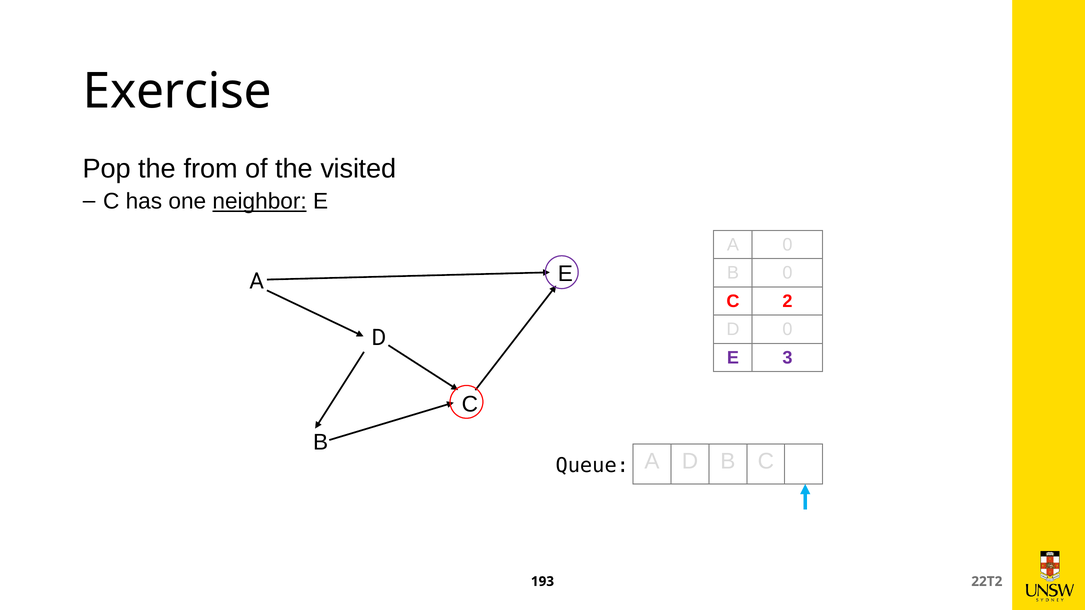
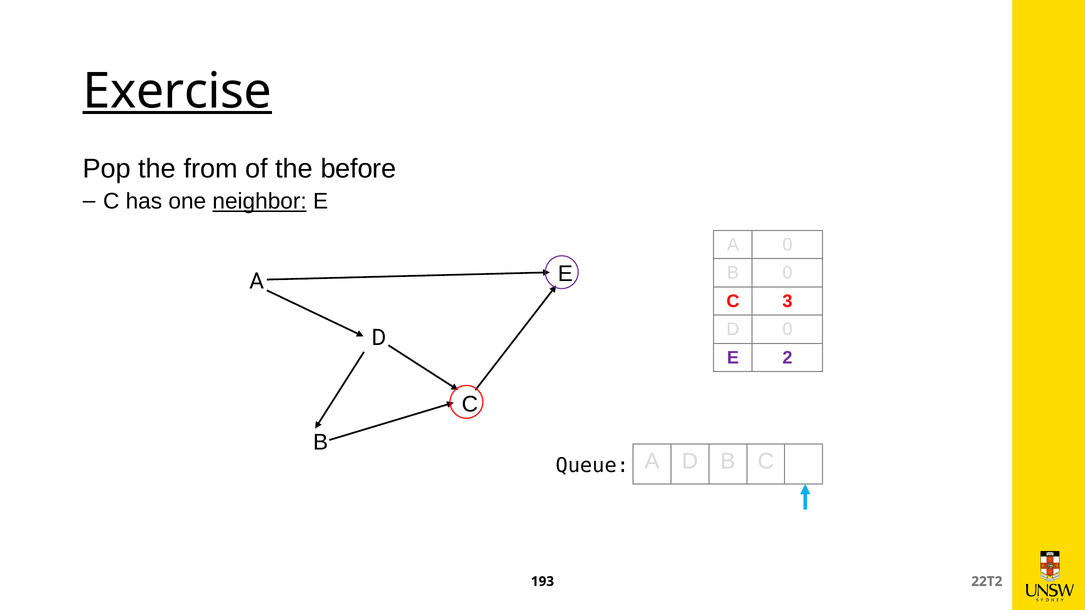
Exercise underline: none -> present
visited: visited -> before
2: 2 -> 3
3: 3 -> 2
